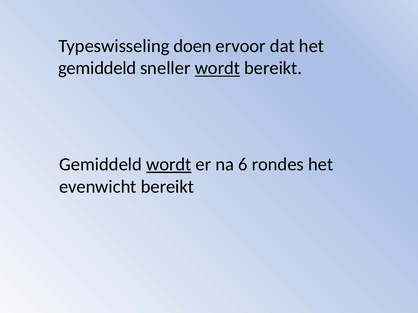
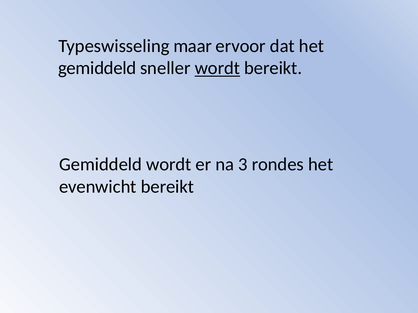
doen: doen -> maar
wordt at (169, 165) underline: present -> none
6: 6 -> 3
